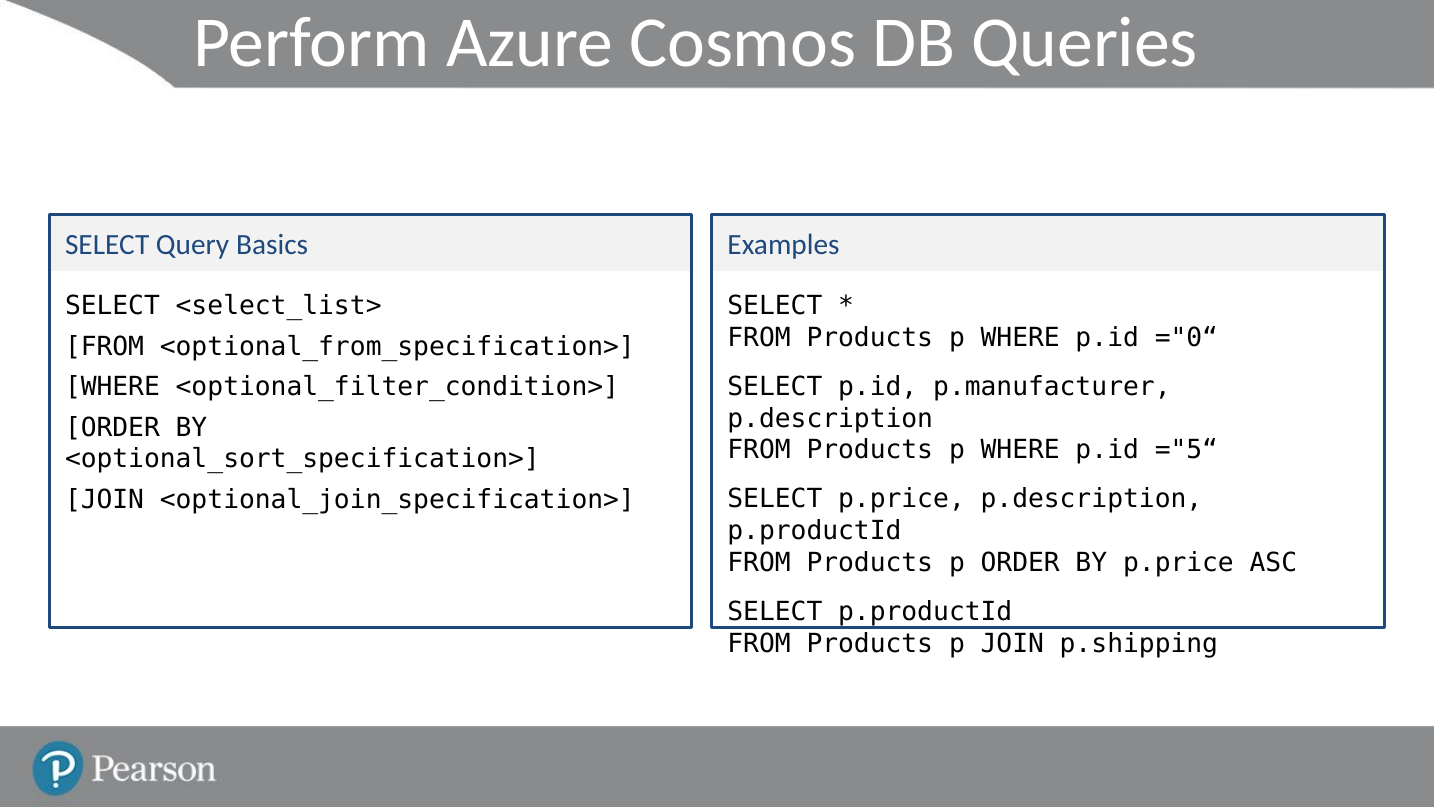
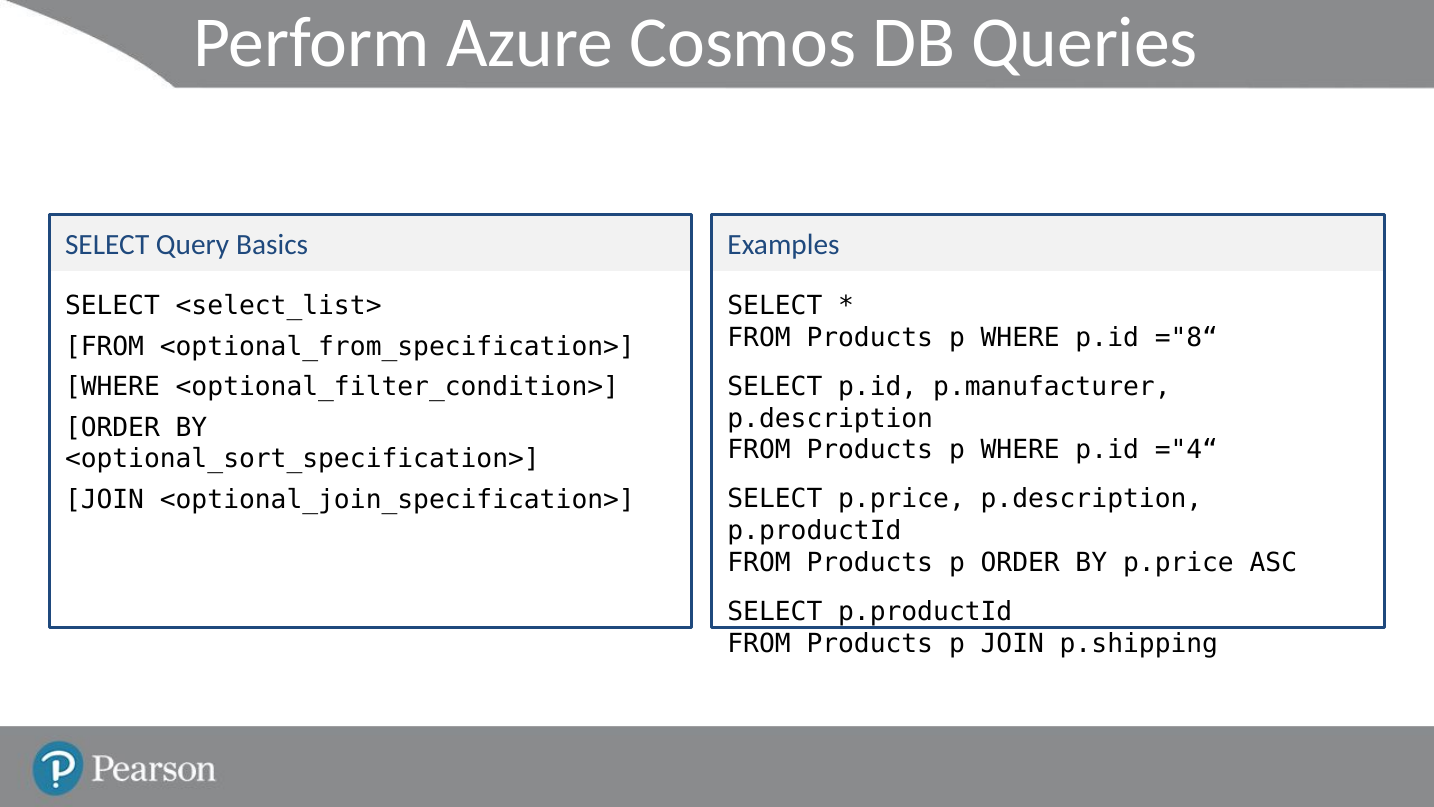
="0“: ="0“ -> ="8“
="5“: ="5“ -> ="4“
